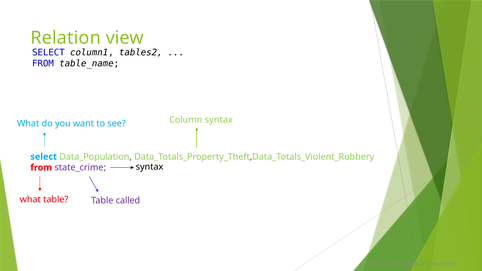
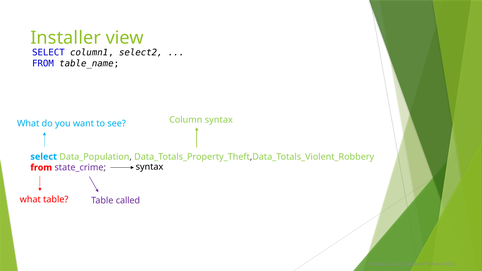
Relation: Relation -> Installer
tables2: tables2 -> select2
